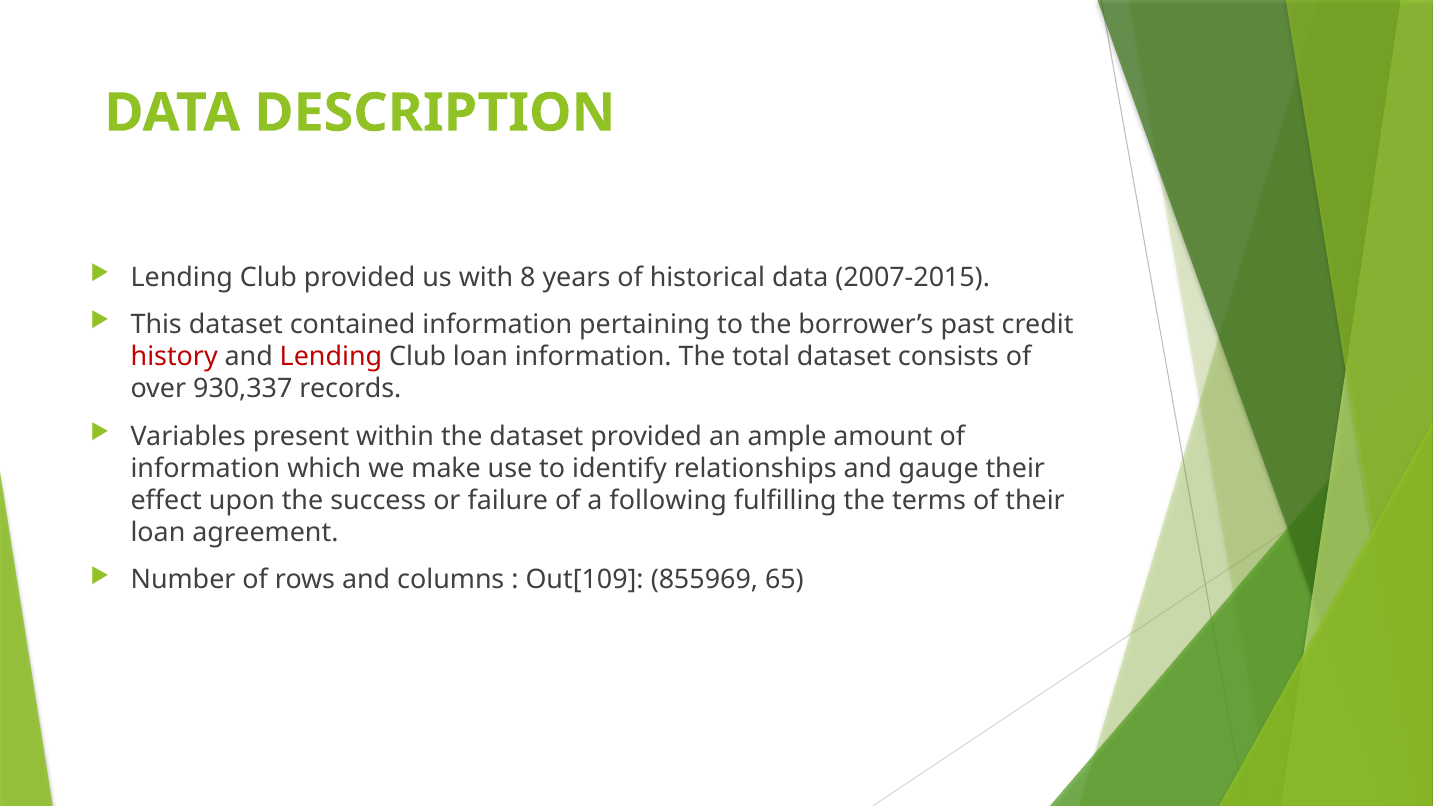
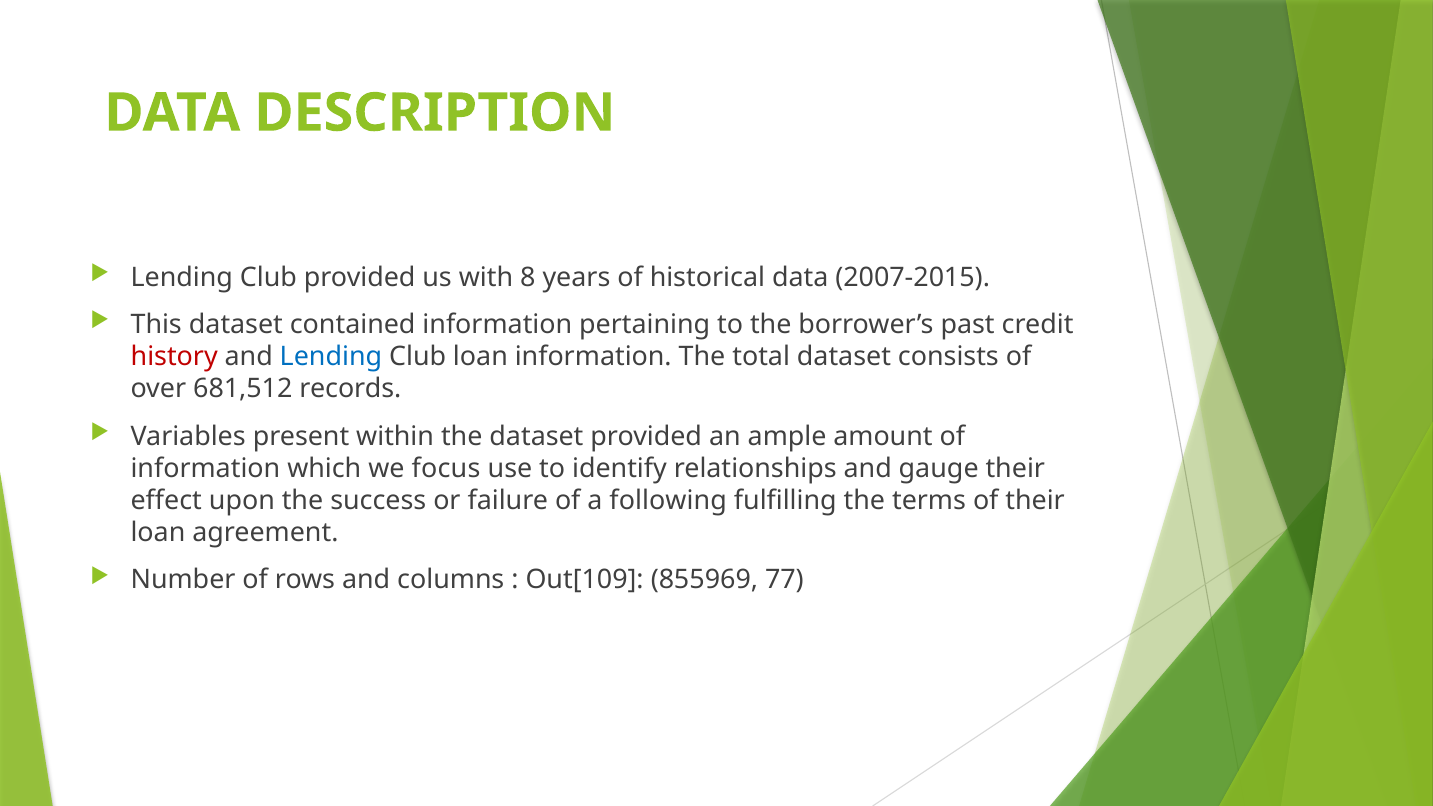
Lending at (331, 357) colour: red -> blue
930,337: 930,337 -> 681,512
make: make -> focus
65: 65 -> 77
